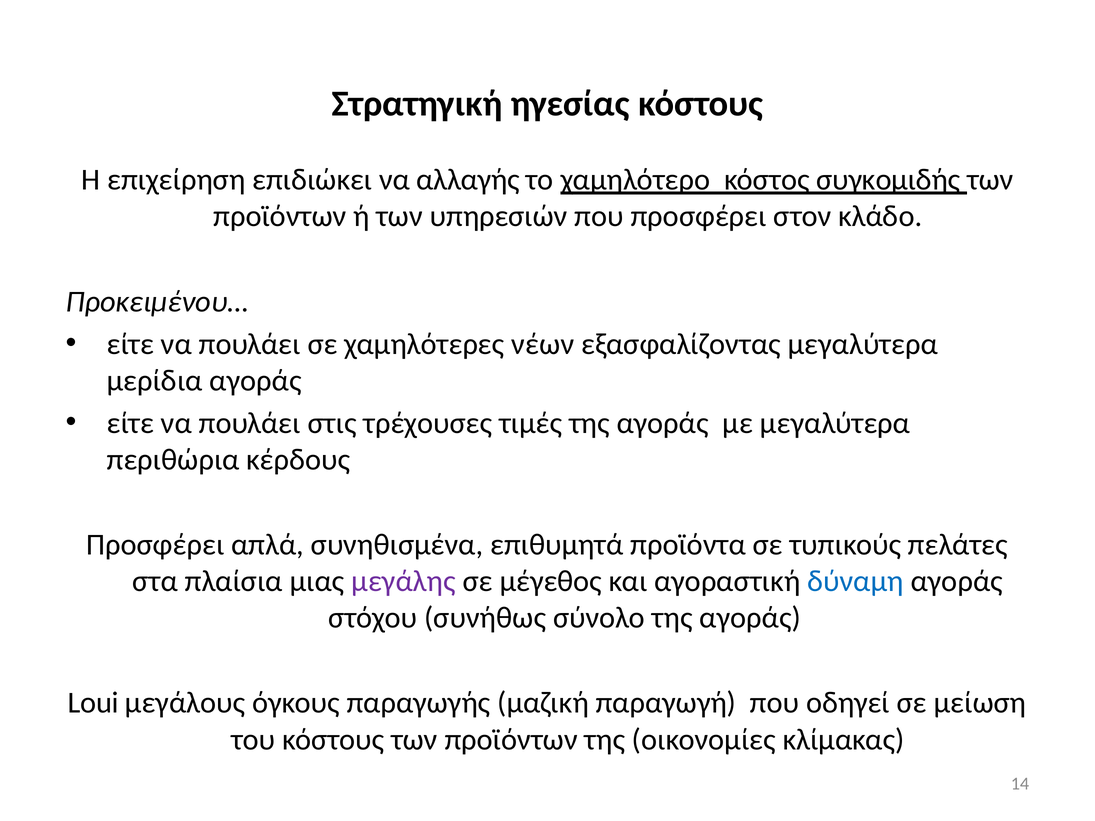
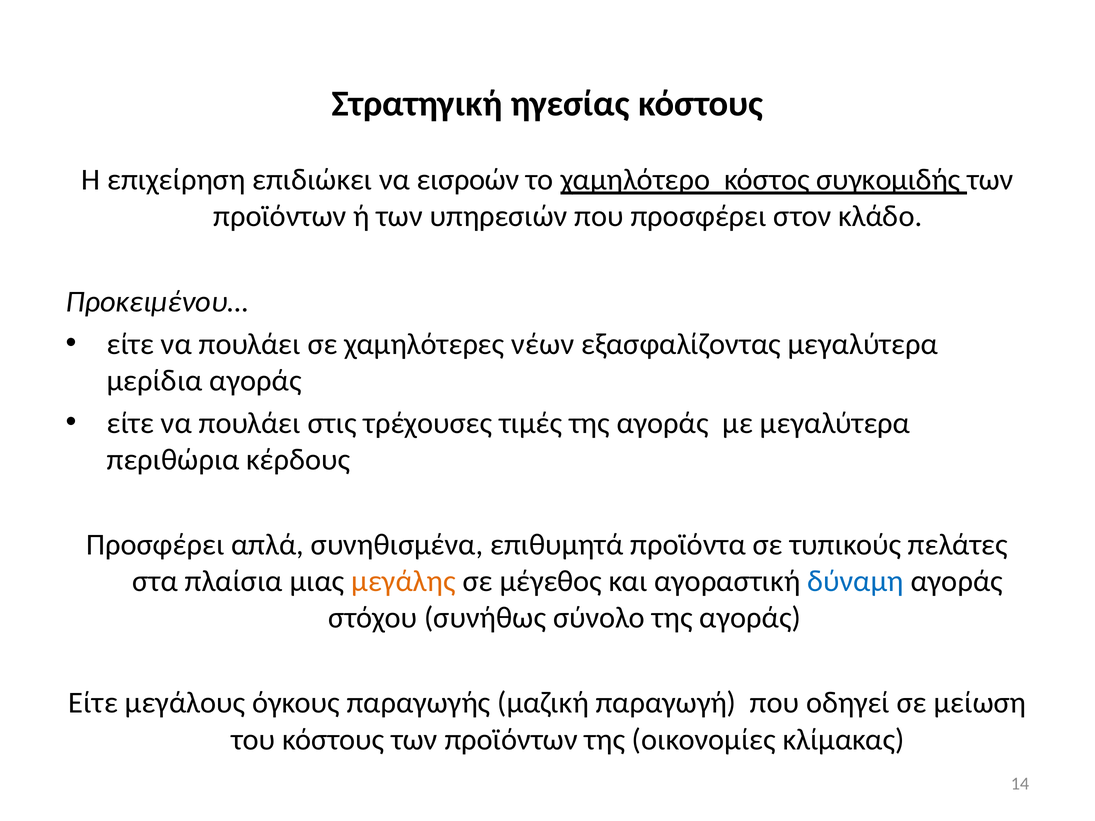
αλλαγής: αλλαγής -> εισροών
μεγάλης colour: purple -> orange
Loui at (93, 703): Loui -> Είτε
